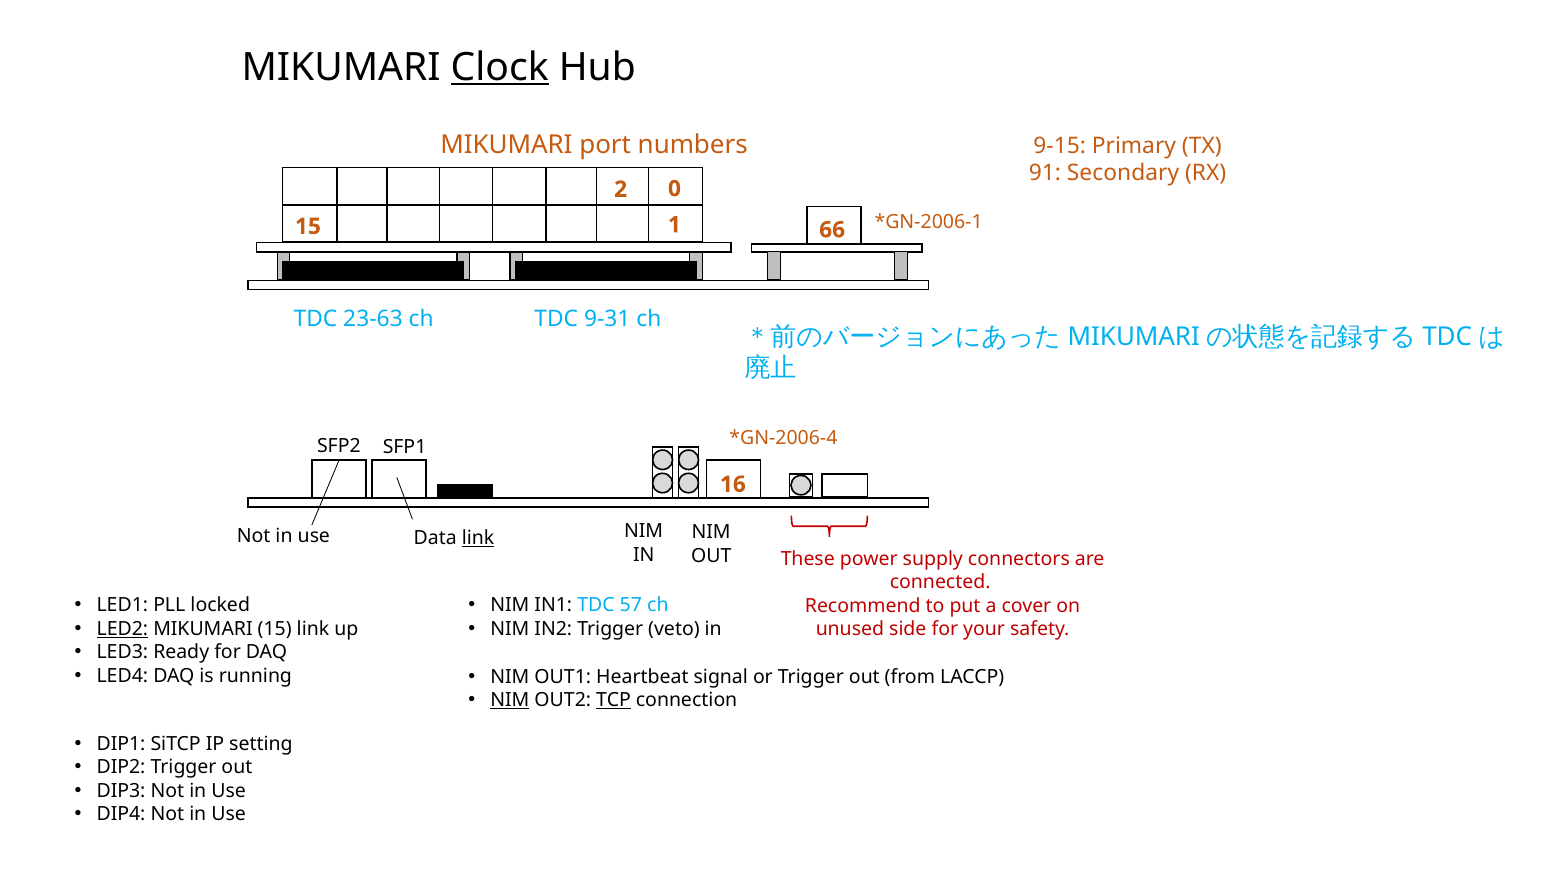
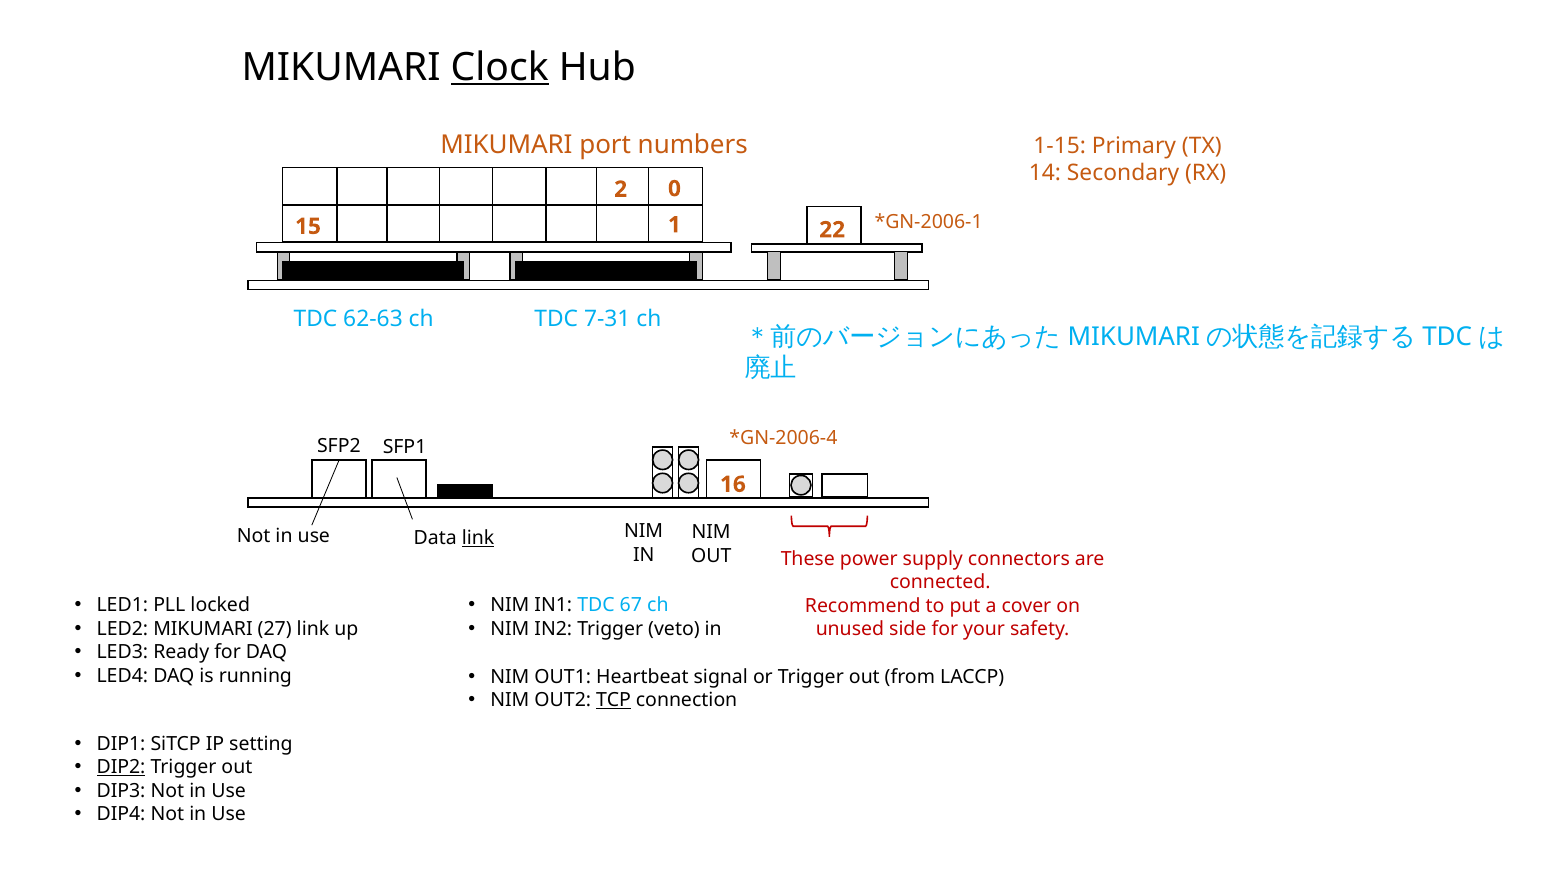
9-15: 9-15 -> 1-15
91: 91 -> 14
66: 66 -> 22
23-63: 23-63 -> 62-63
9-31: 9-31 -> 7-31
57: 57 -> 67
LED2 underline: present -> none
MIKUMARI 15: 15 -> 27
NIM at (510, 700) underline: present -> none
DIP2 underline: none -> present
